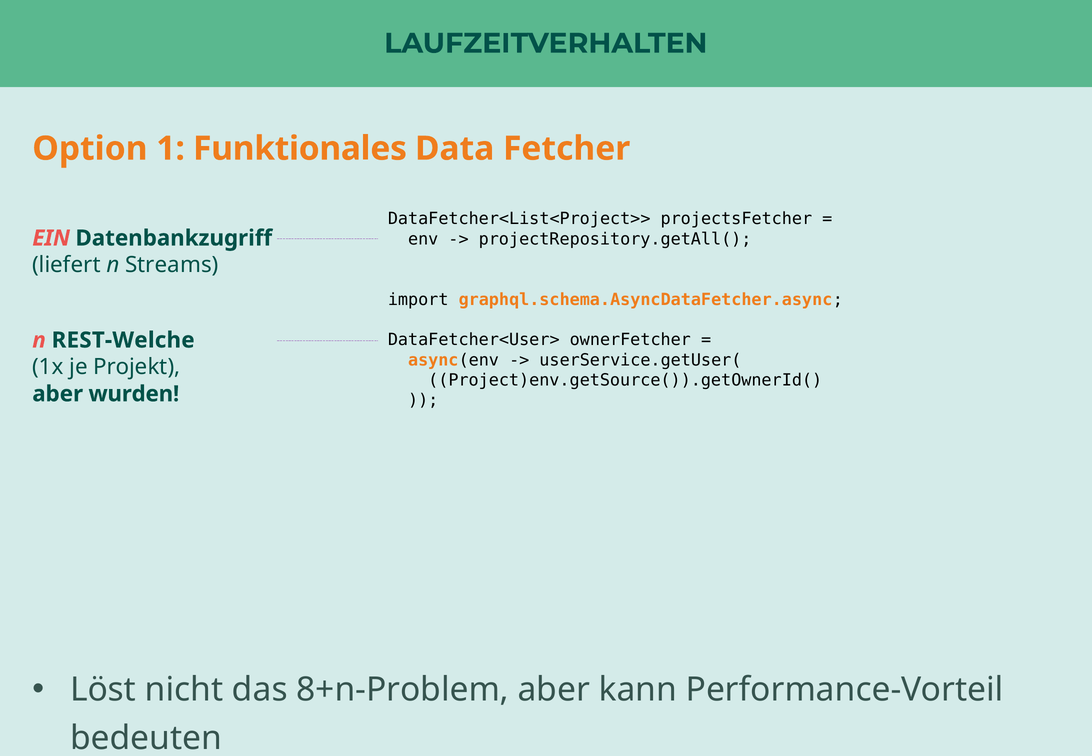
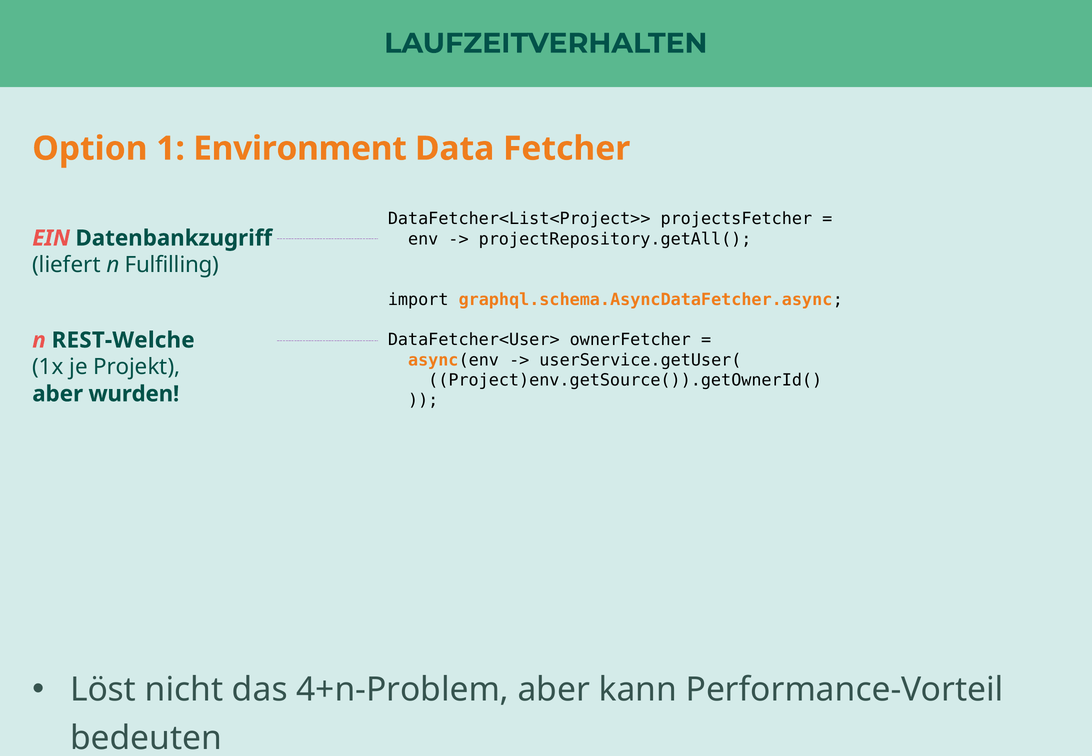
Funktionales: Funktionales -> Environment
Streams: Streams -> Fulfilling
8+n-Problem: 8+n-Problem -> 4+n-Problem
